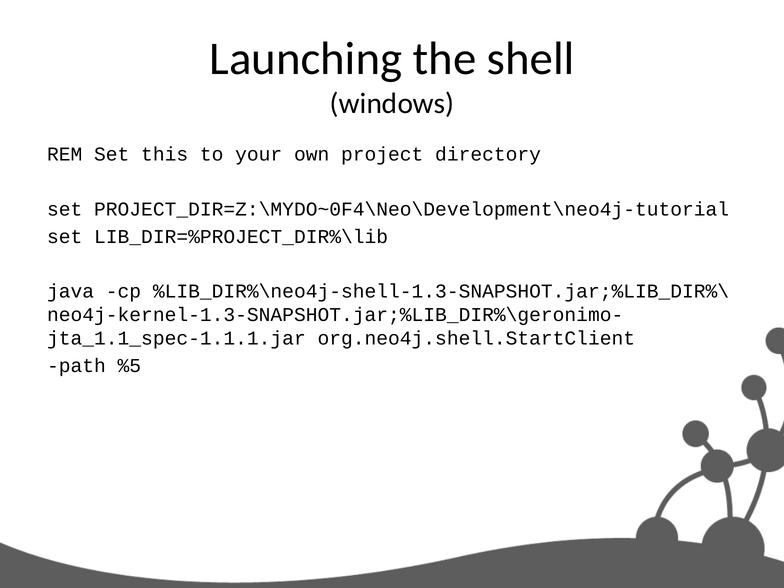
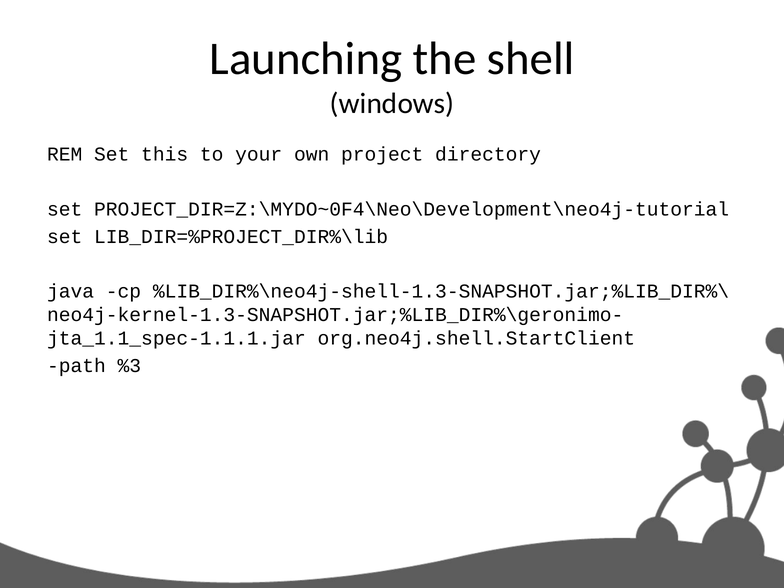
%5: %5 -> %3
